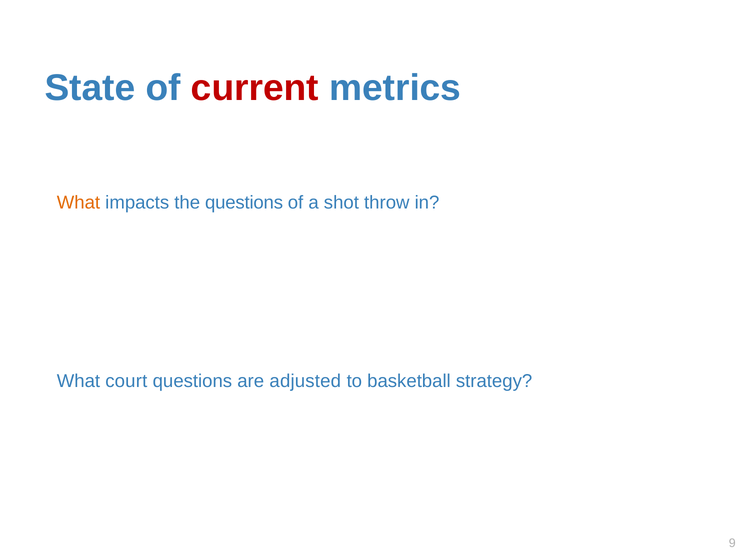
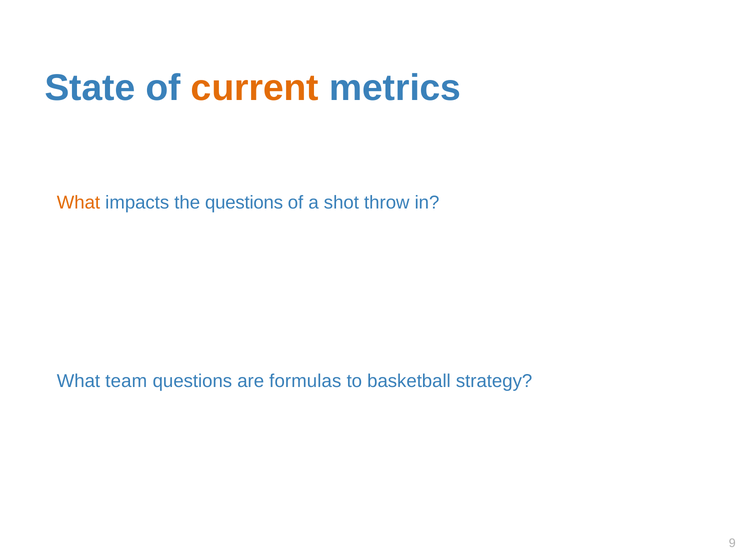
current colour: red -> orange
court: court -> team
adjusted: adjusted -> formulas
